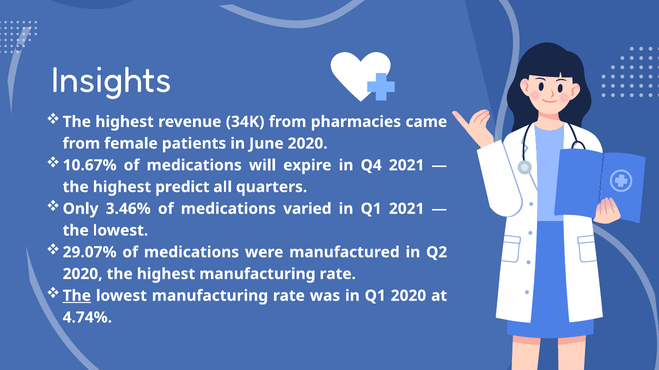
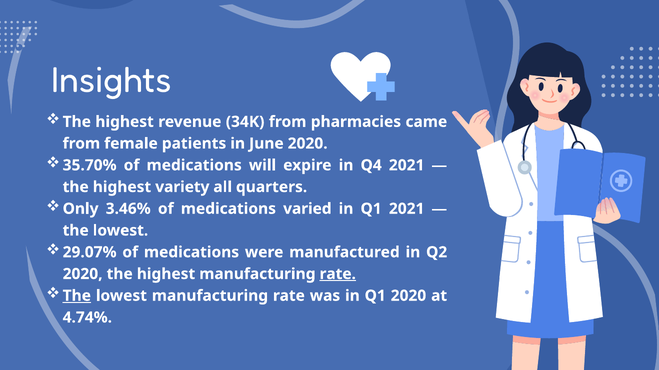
10.67%: 10.67% -> 35.70%
predict: predict -> variety
rate at (338, 274) underline: none -> present
